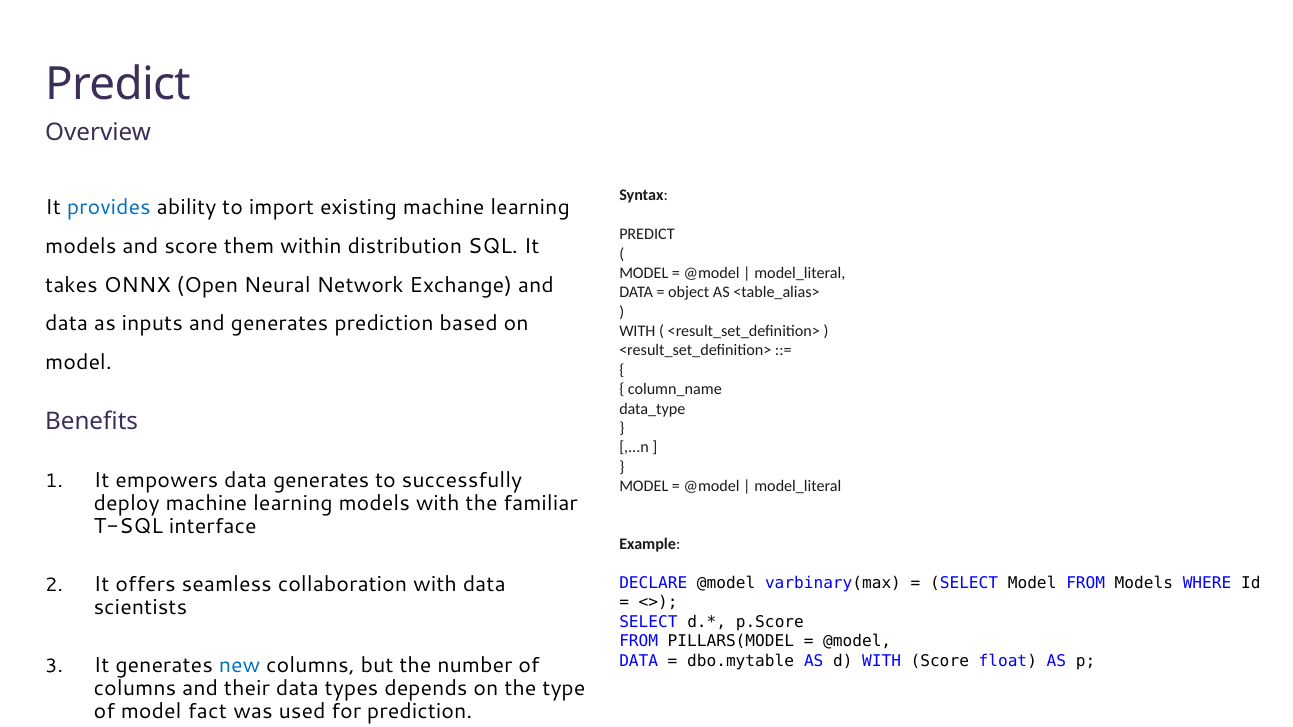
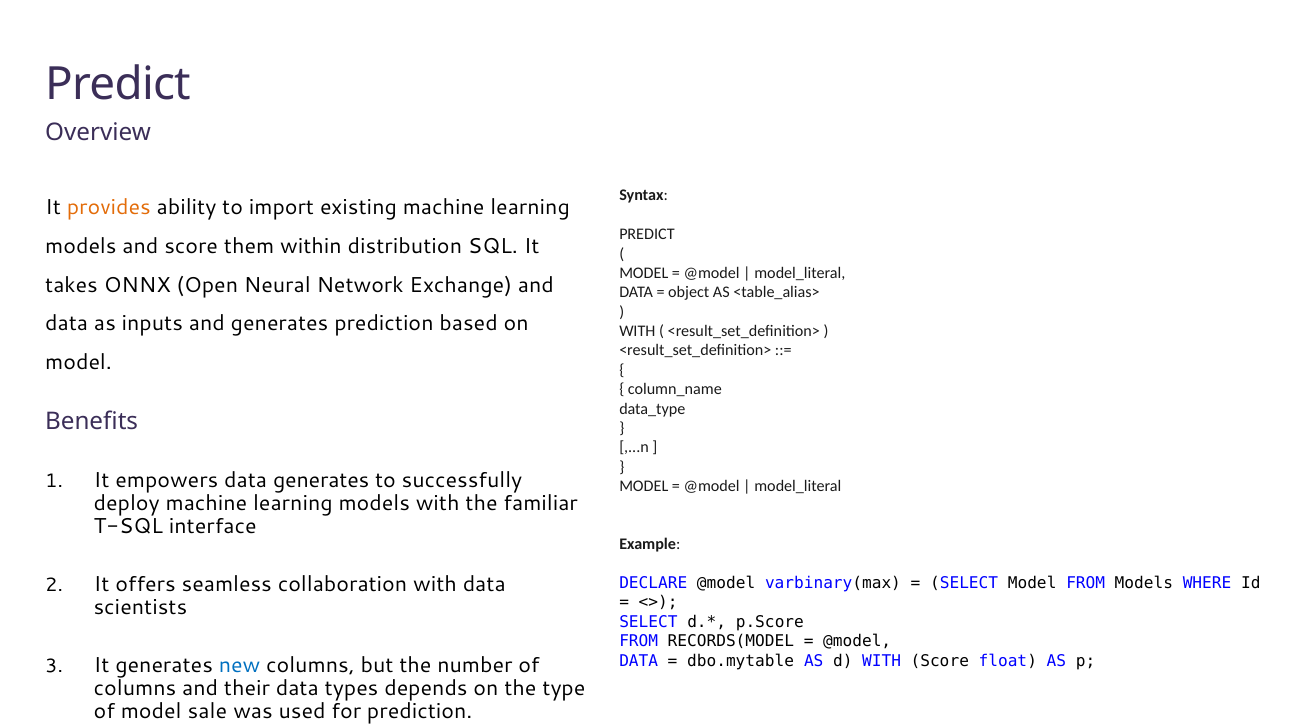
provides colour: blue -> orange
PILLARS(MODEL: PILLARS(MODEL -> RECORDS(MODEL
fact: fact -> sale
